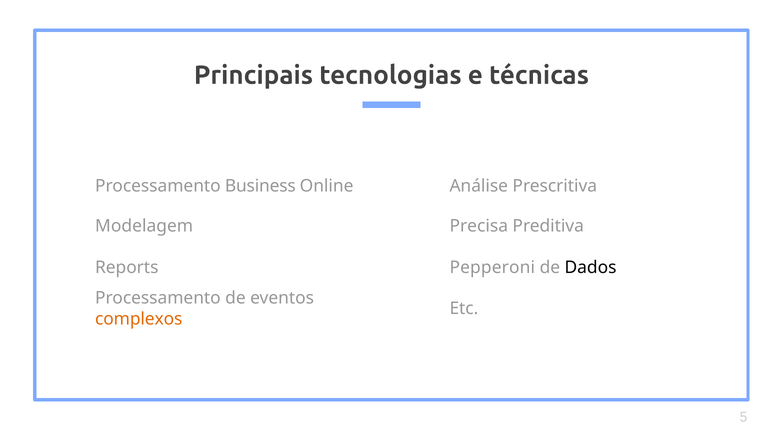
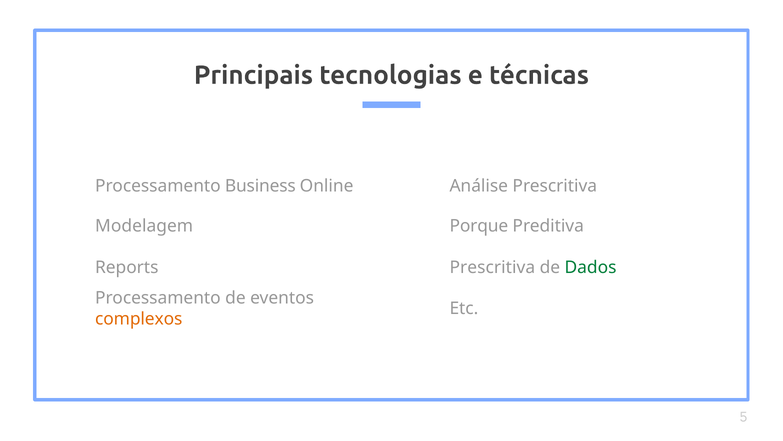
Precisa: Precisa -> Porque
Pepperoni at (492, 267): Pepperoni -> Prescritiva
Dados colour: black -> green
